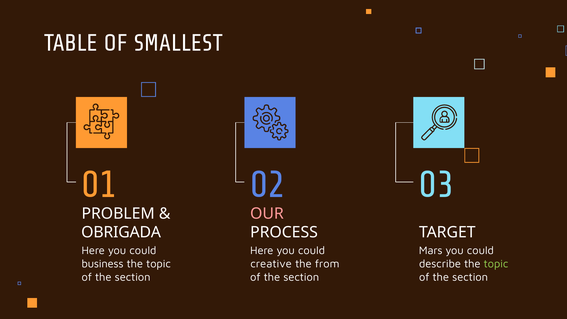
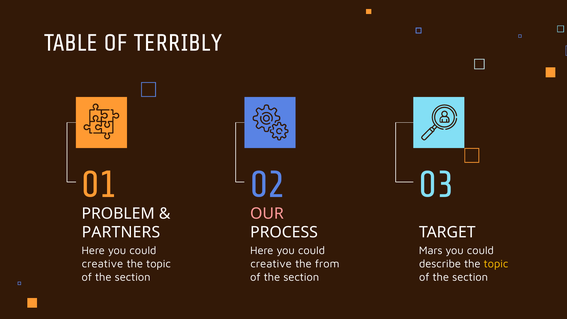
SMALLEST: SMALLEST -> TERRIBLY
OBRIGADA: OBRIGADA -> PARTNERS
business at (103, 264): business -> creative
topic at (496, 264) colour: light green -> yellow
